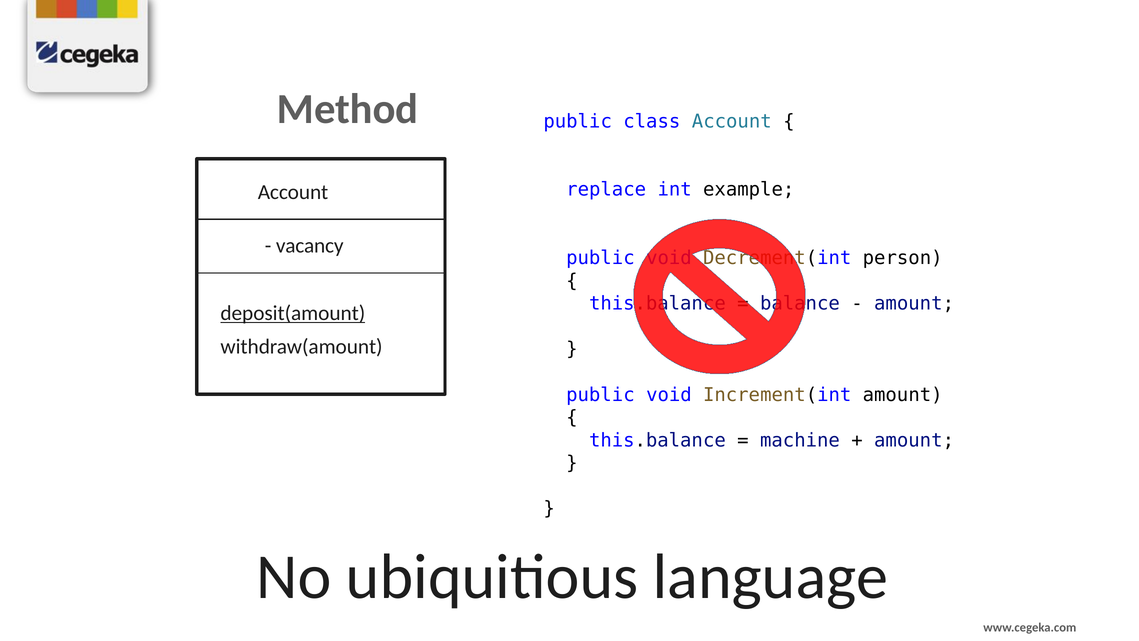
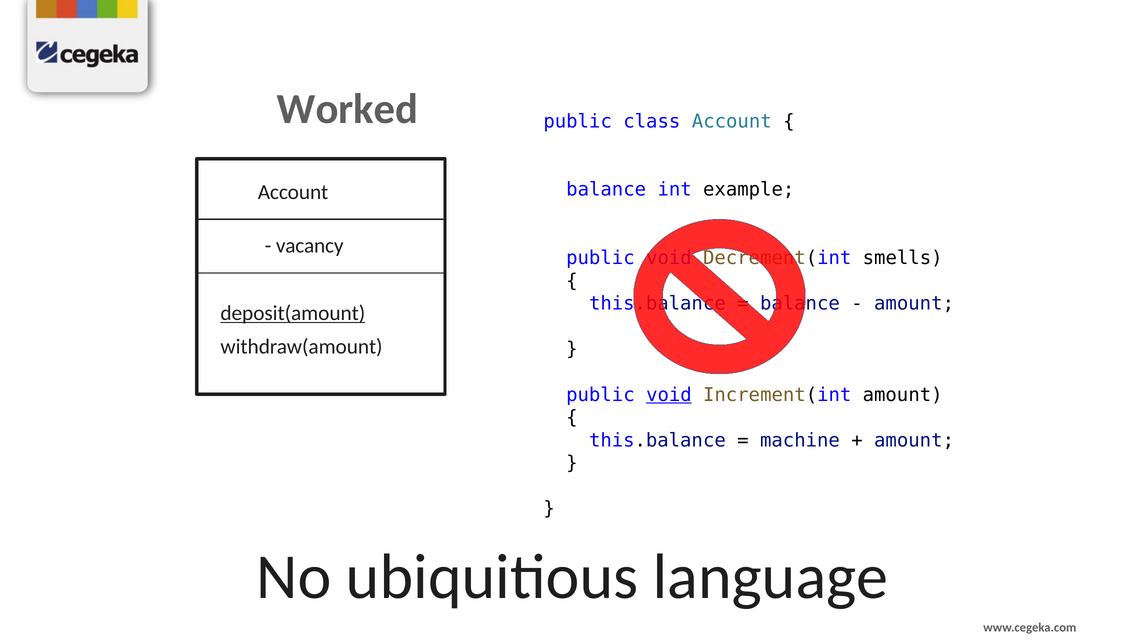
Method: Method -> Worked
replace at (606, 190): replace -> balance
person: person -> smells
void at (669, 395) underline: none -> present
